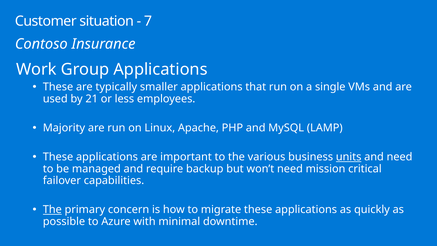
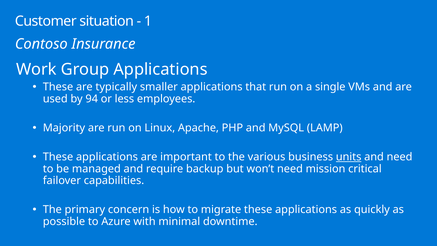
7: 7 -> 1
21: 21 -> 94
The at (52, 209) underline: present -> none
